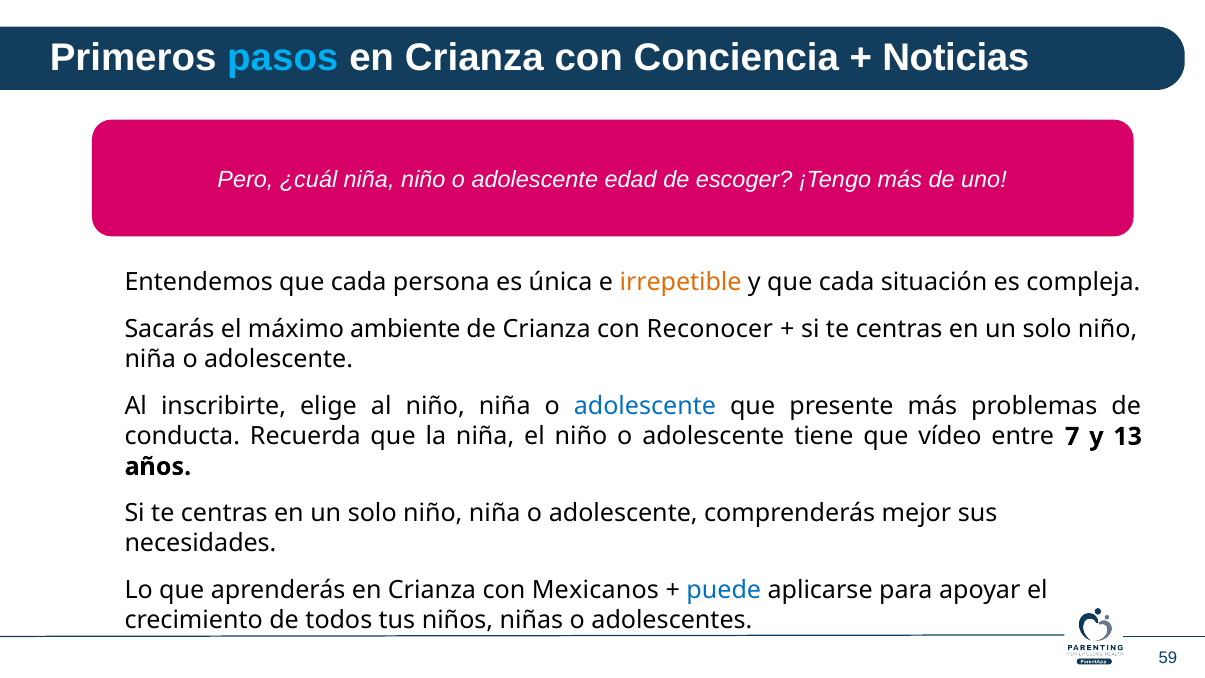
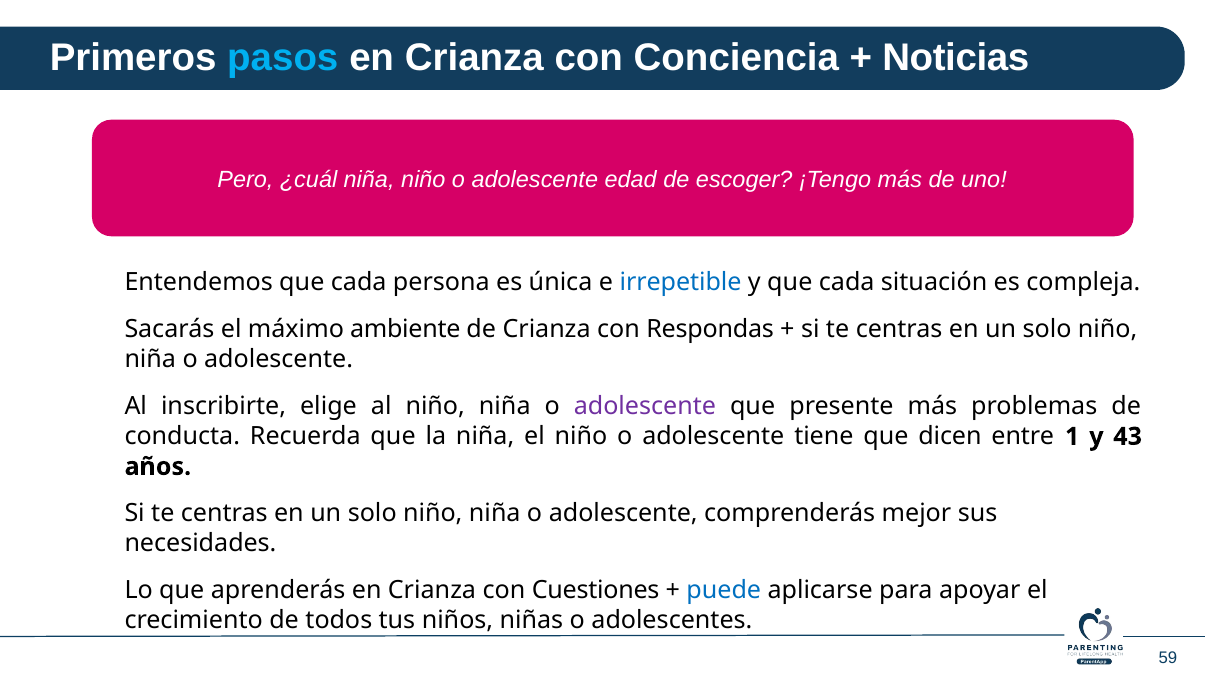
irrepetible colour: orange -> blue
Reconocer: Reconocer -> Respondas
adolescente at (645, 406) colour: blue -> purple
vídeo: vídeo -> dicen
7: 7 -> 1
13: 13 -> 43
Mexicanos: Mexicanos -> Cuestiones
